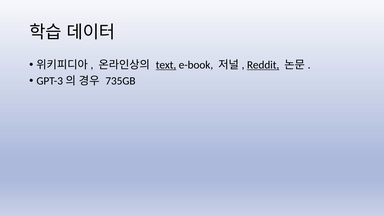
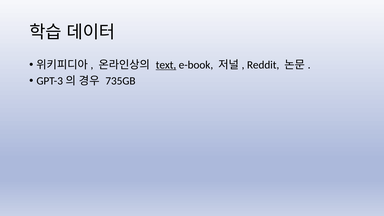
Reddit underline: present -> none
